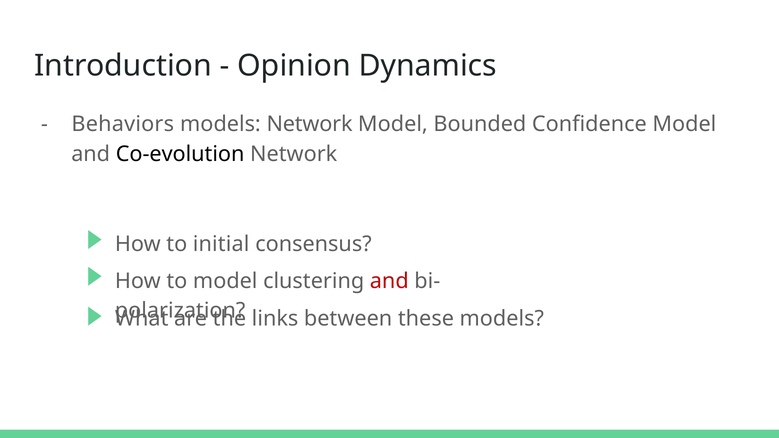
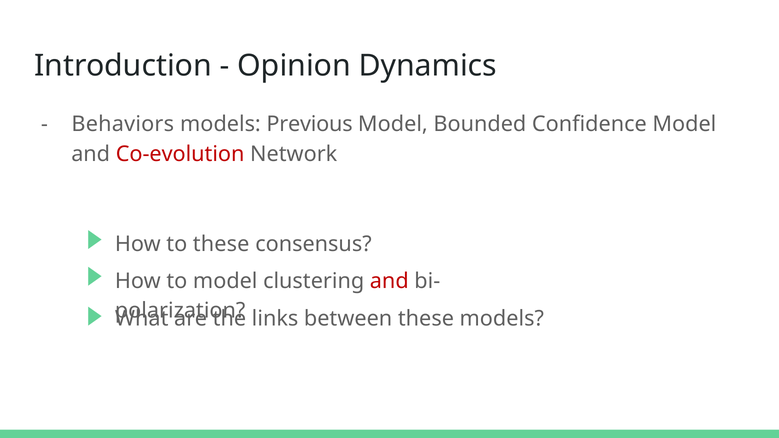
models Network: Network -> Previous
Co-evolution colour: black -> red
to initial: initial -> these
